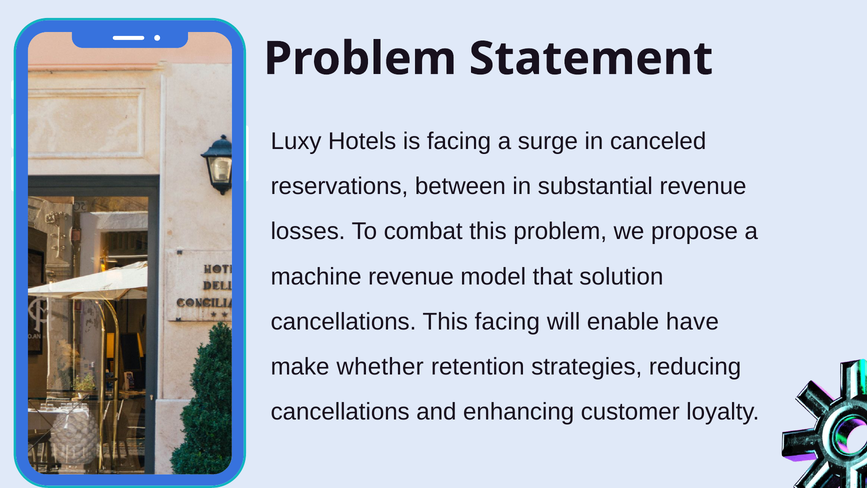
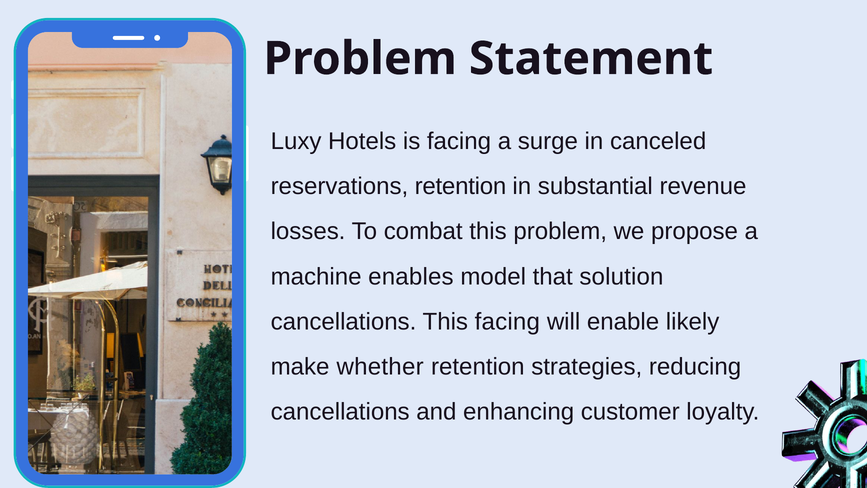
reservations between: between -> retention
machine revenue: revenue -> enables
have: have -> likely
